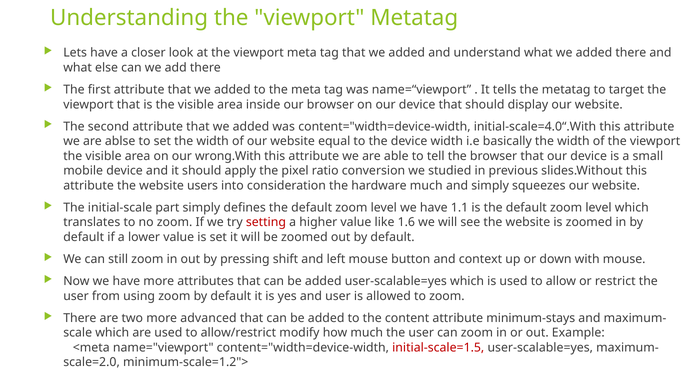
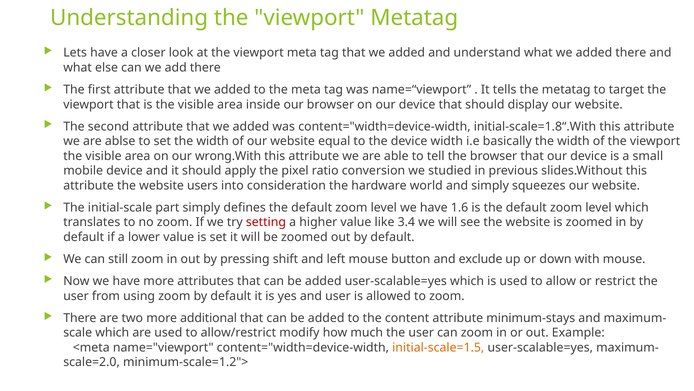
initial-scale=4.0“.With: initial-scale=4.0“.With -> initial-scale=1.8“.With
hardware much: much -> world
1.1: 1.1 -> 1.6
1.6: 1.6 -> 3.4
context: context -> exclude
advanced: advanced -> additional
initial-scale=1.5 colour: red -> orange
